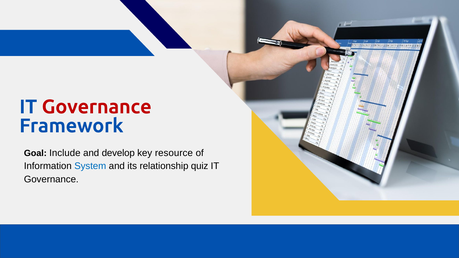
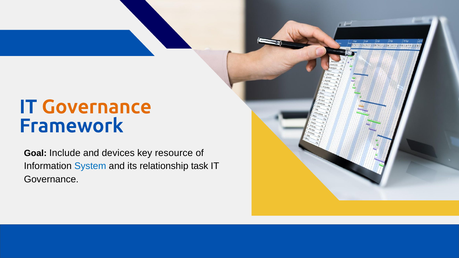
Governance at (97, 107) colour: red -> orange
develop: develop -> devices
quiz: quiz -> task
